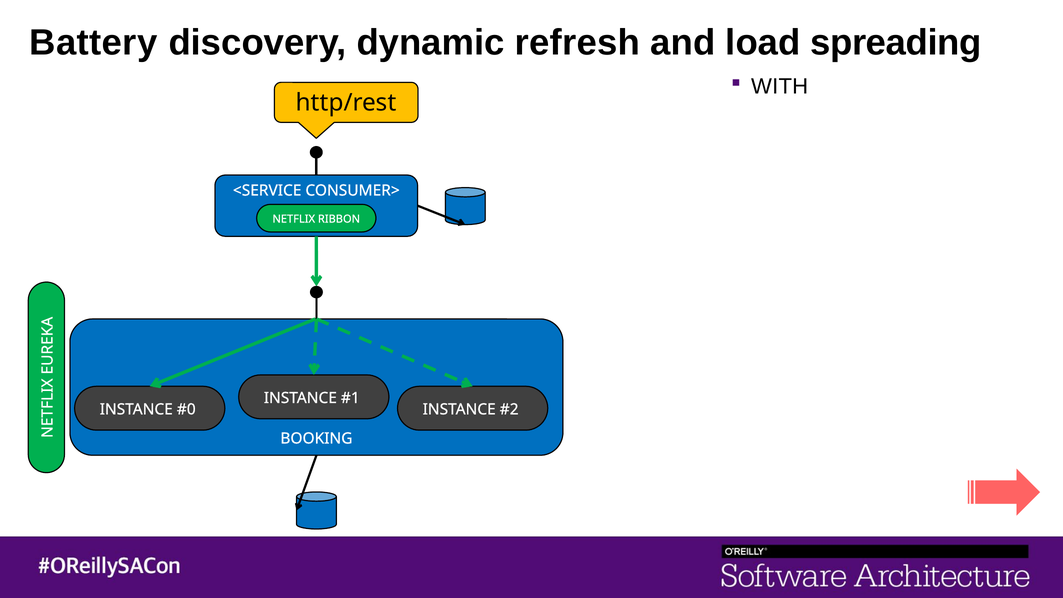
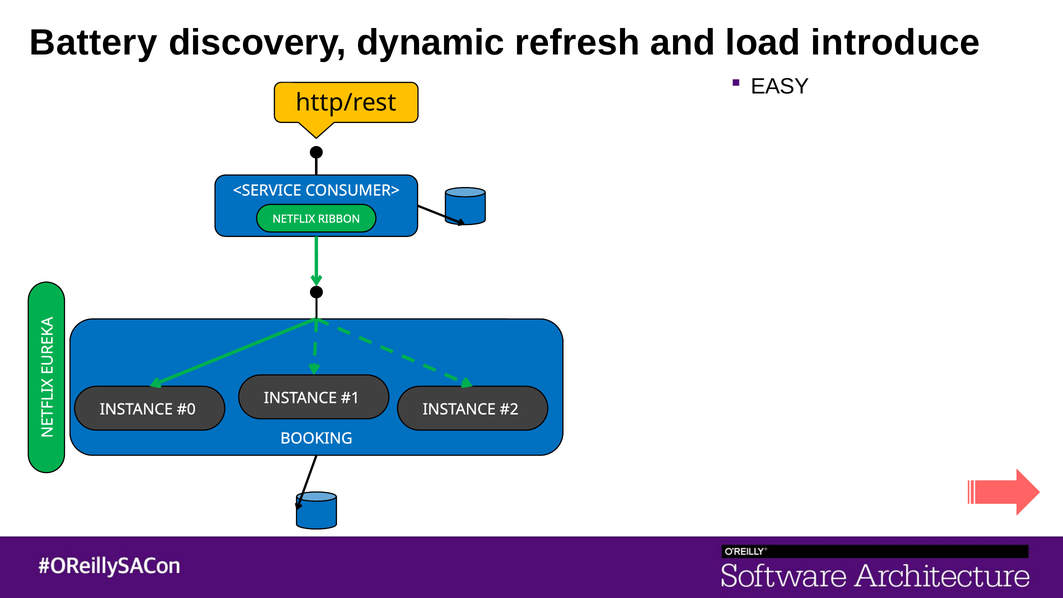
spreading: spreading -> introduce
WITH: WITH -> EASY
